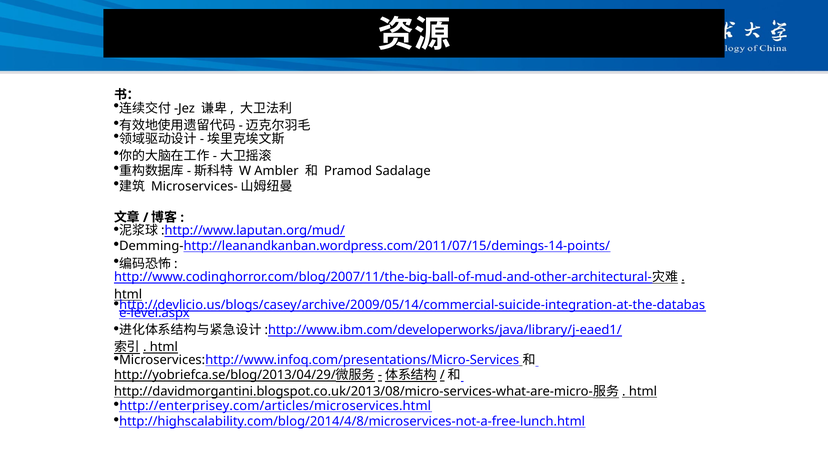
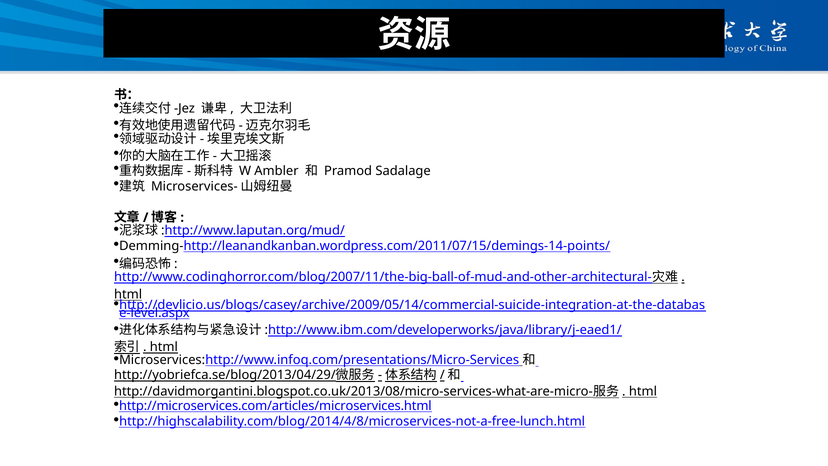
http://enterprisey.com/articles/microservices.html: http://enterprisey.com/articles/microservices.html -> http://microservices.com/articles/microservices.html
